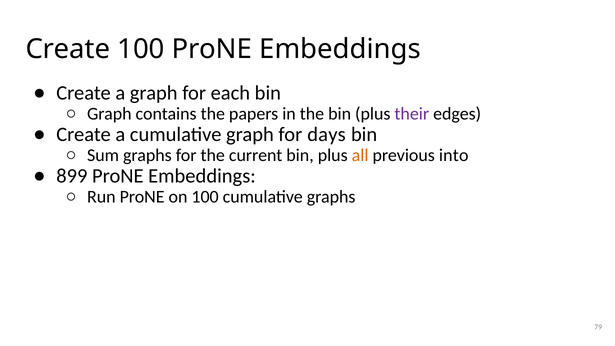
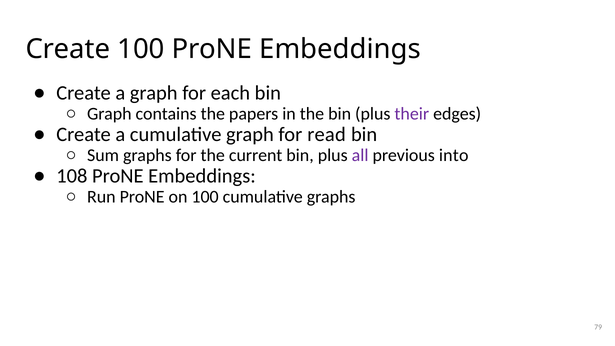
days: days -> read
all colour: orange -> purple
899: 899 -> 108
